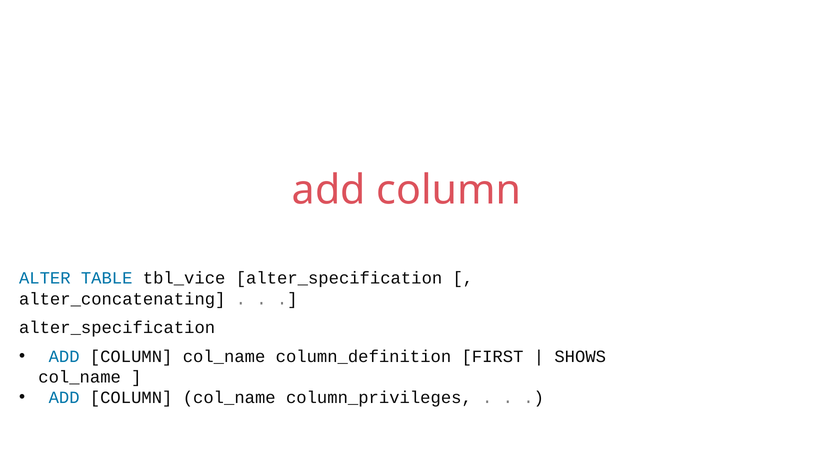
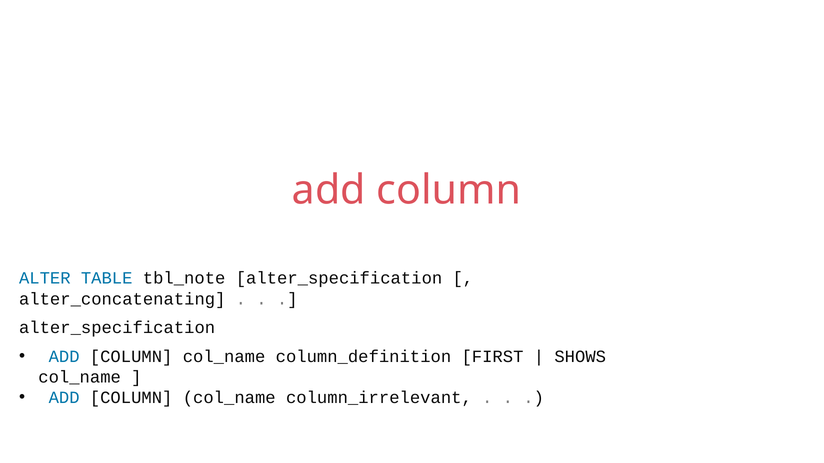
tbl_vice: tbl_vice -> tbl_note
column_privileges: column_privileges -> column_irrelevant
